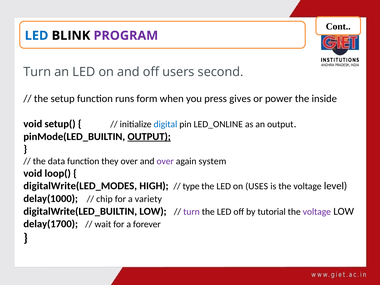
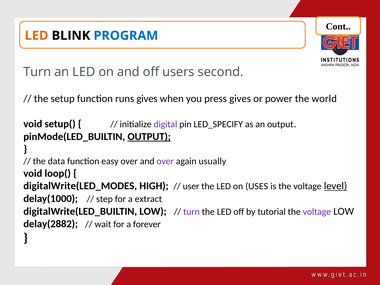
LED at (37, 36) colour: blue -> orange
PROGRAM colour: purple -> blue
runs form: form -> gives
inside: inside -> world
digital colour: blue -> purple
LED_ONLINE: LED_ONLINE -> LED_SPECIFY
they: they -> easy
system: system -> usually
type: type -> user
level underline: none -> present
chip: chip -> step
variety: variety -> extract
delay(1700: delay(1700 -> delay(2882
